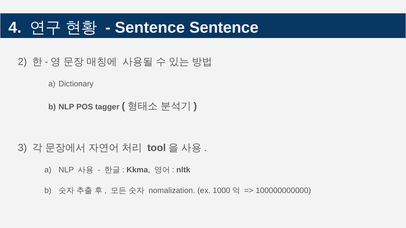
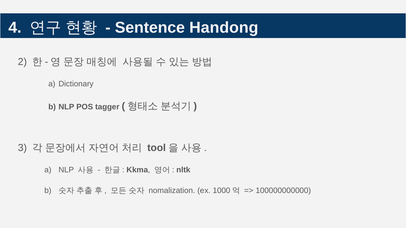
Sentence Sentence: Sentence -> Handong
